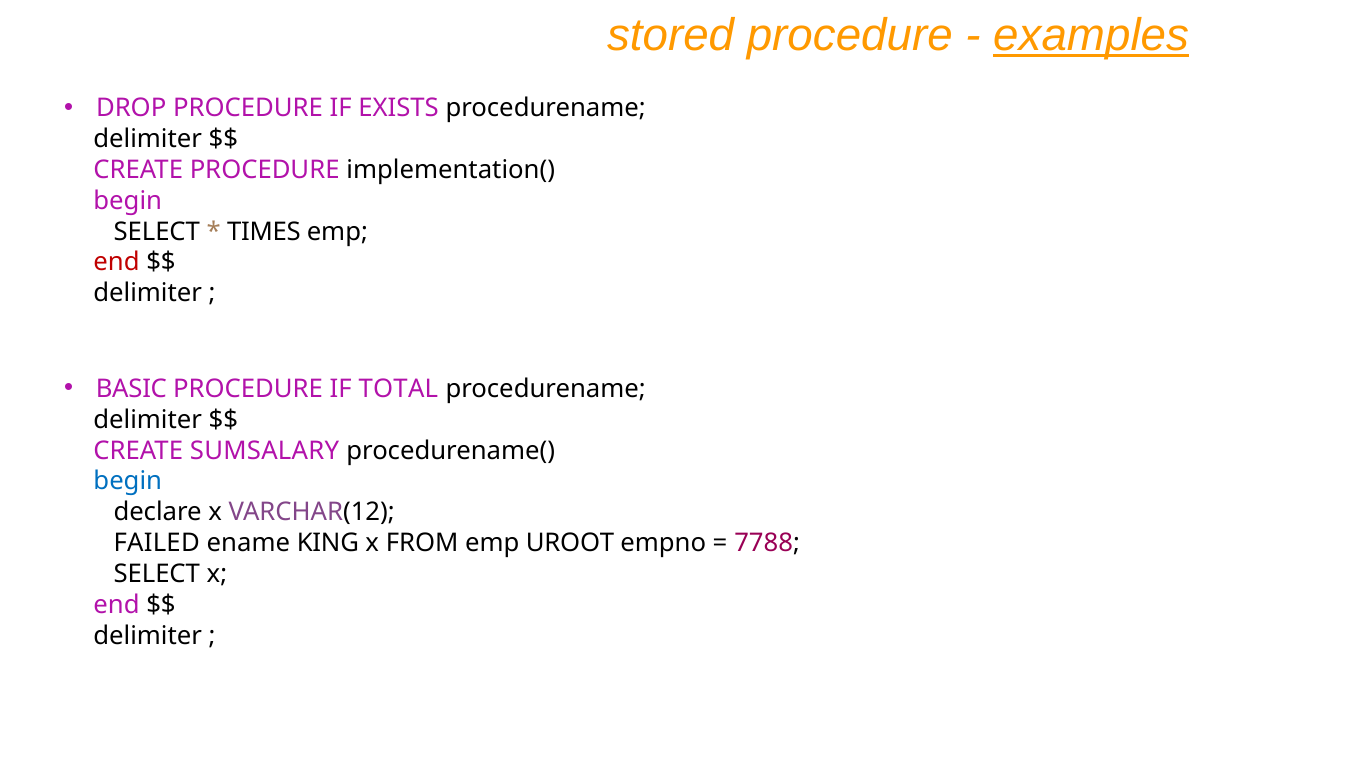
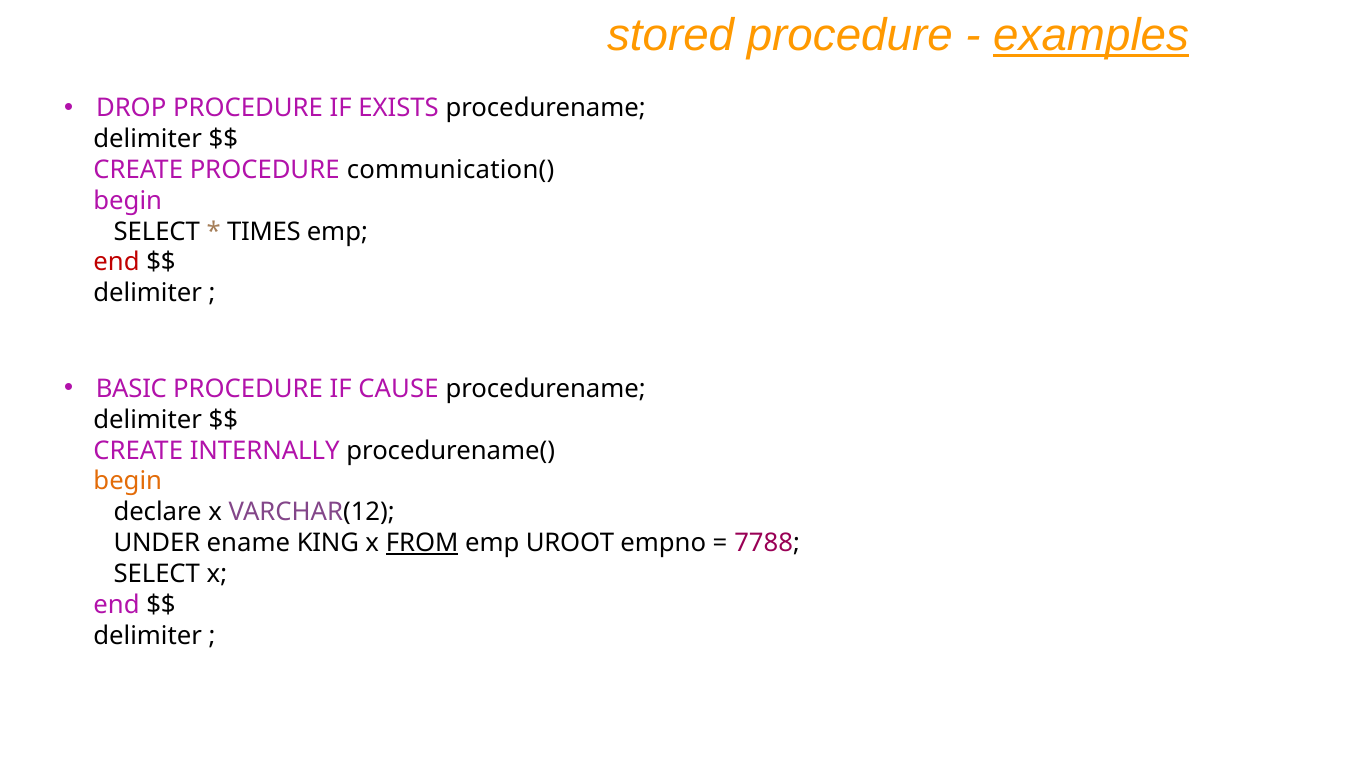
implementation(: implementation( -> communication(
TOTAL: TOTAL -> CAUSE
SUMSALARY: SUMSALARY -> INTERNALLY
begin at (128, 482) colour: blue -> orange
FAILED: FAILED -> UNDER
FROM underline: none -> present
